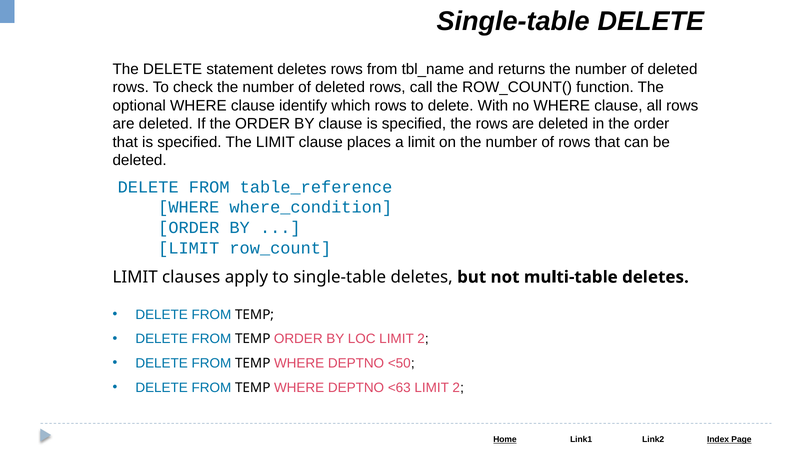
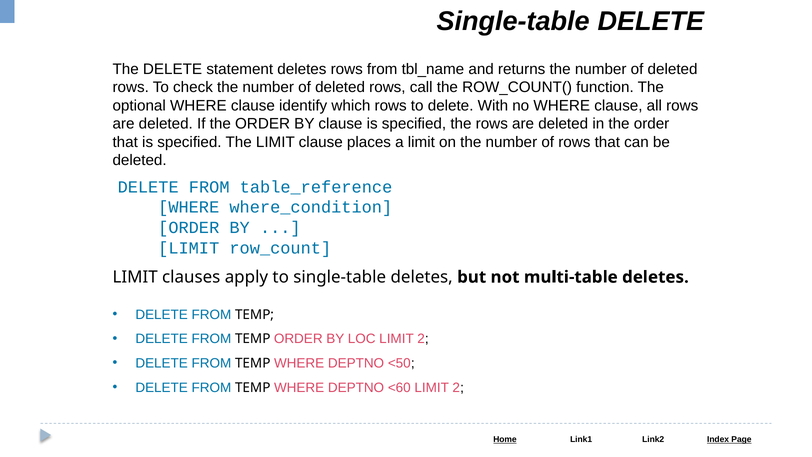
<63: <63 -> <60
